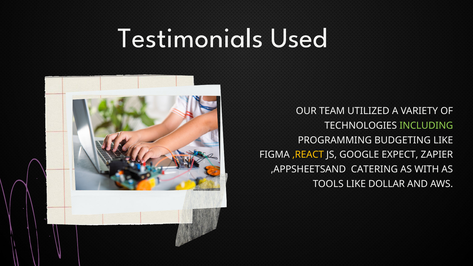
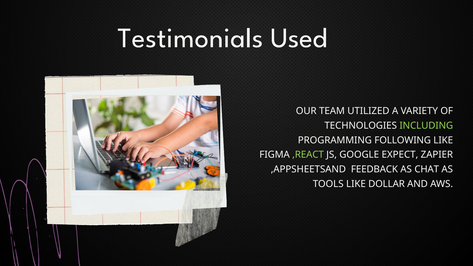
BUDGETING: BUDGETING -> FOLLOWING
,REACT colour: yellow -> light green
CATERING: CATERING -> FEEDBACK
WITH: WITH -> CHAT
